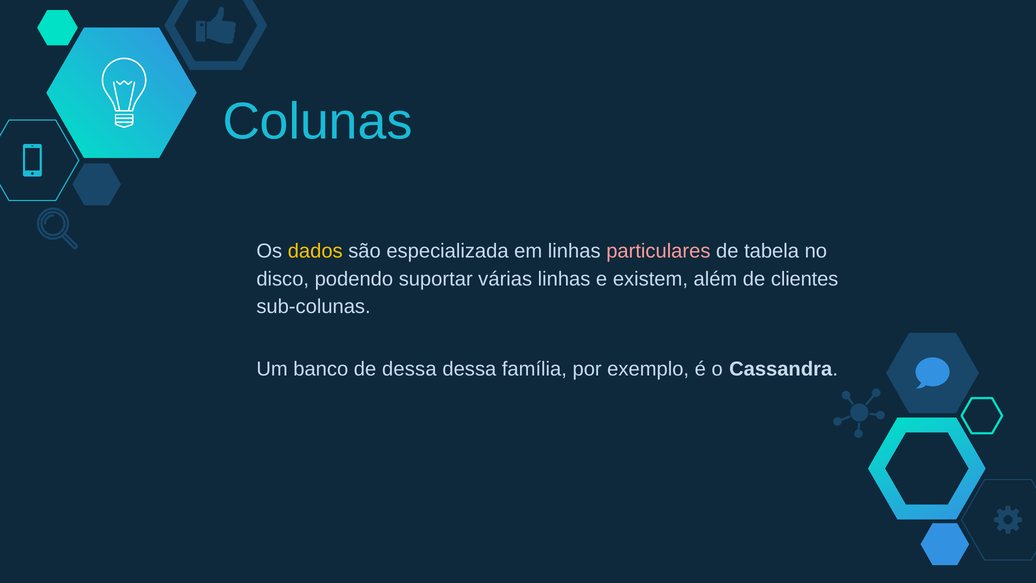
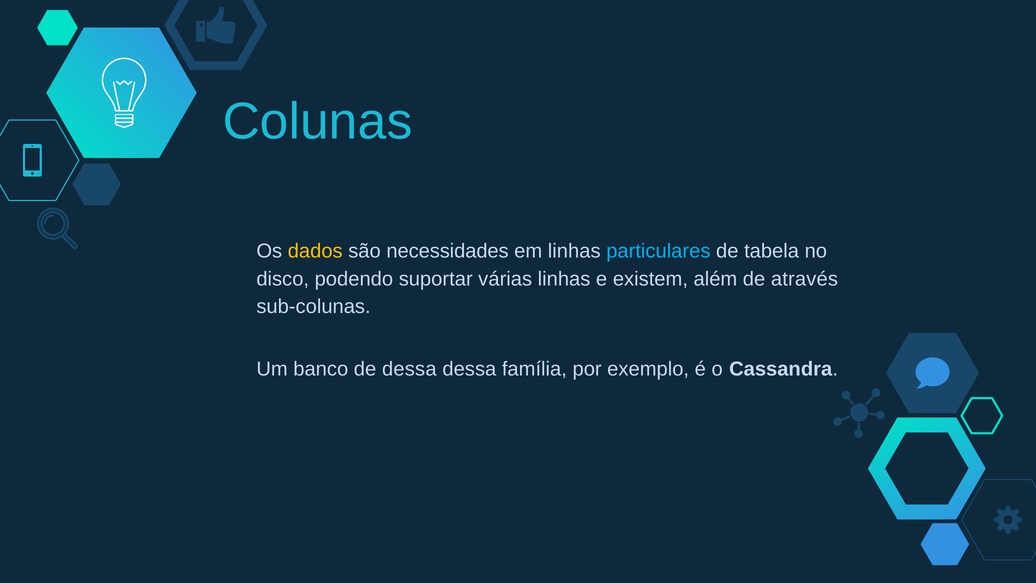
especializada: especializada -> necessidades
particulares colour: pink -> light blue
clientes: clientes -> através
